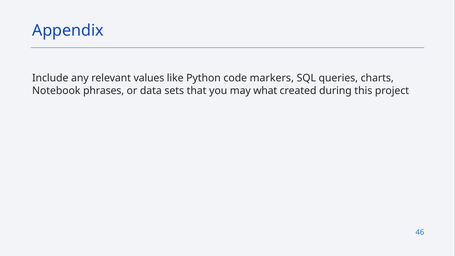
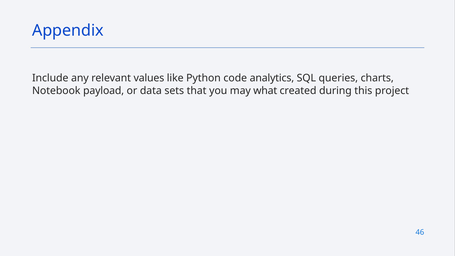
markers: markers -> analytics
phrases: phrases -> payload
